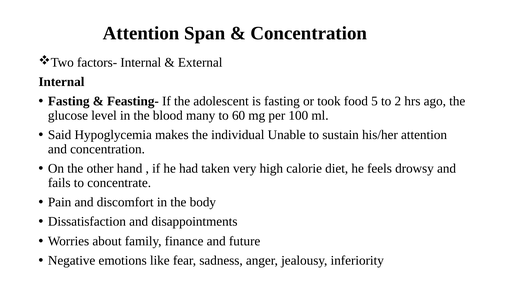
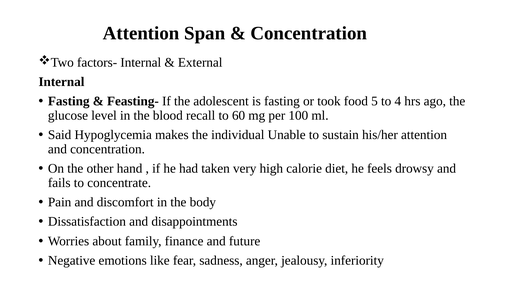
2: 2 -> 4
many: many -> recall
